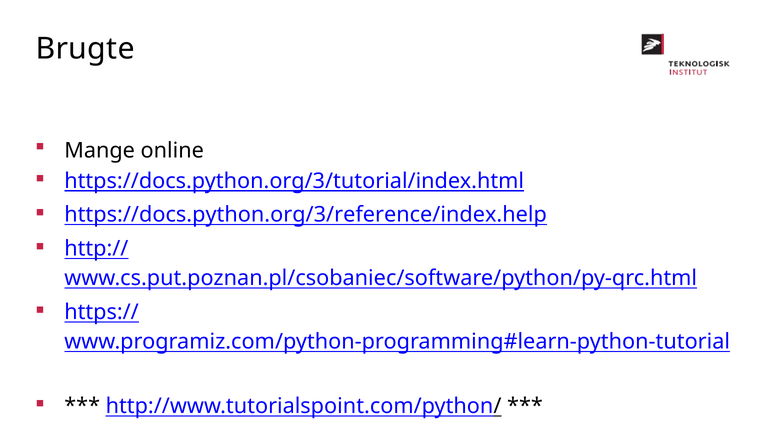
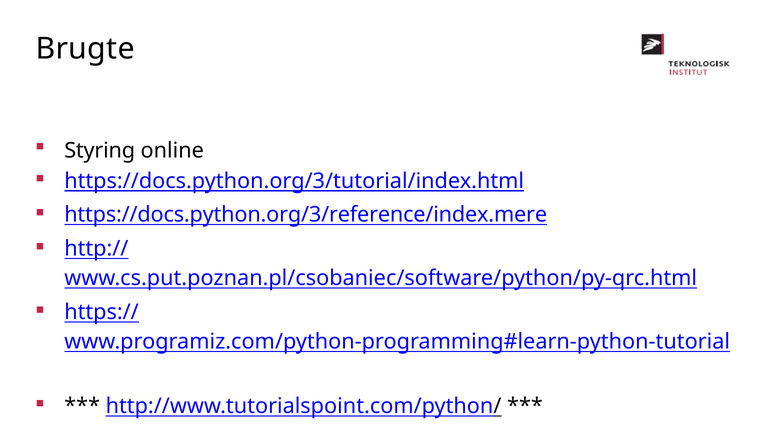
Mange: Mange -> Styring
https://docs.python.org/3/reference/index.help: https://docs.python.org/3/reference/index.help -> https://docs.python.org/3/reference/index.mere
